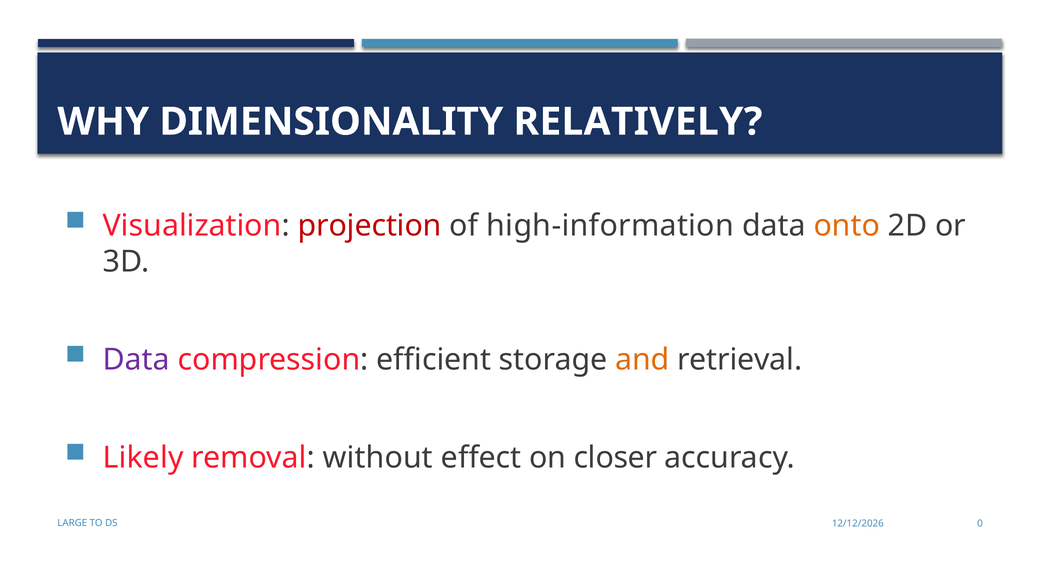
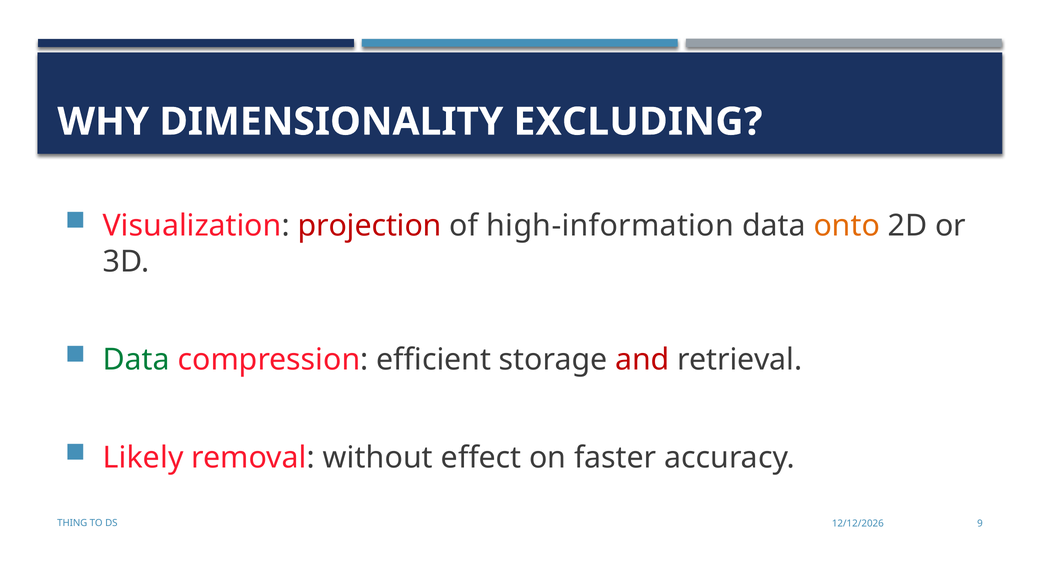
RELATIVELY: RELATIVELY -> EXCLUDING
Data at (136, 360) colour: purple -> green
and colour: orange -> red
closer: closer -> faster
LARGE: LARGE -> THING
0: 0 -> 9
